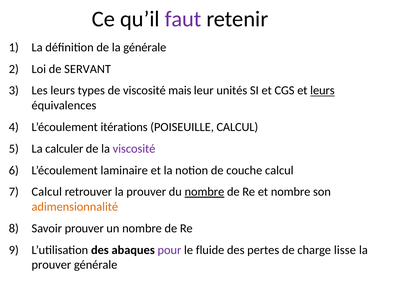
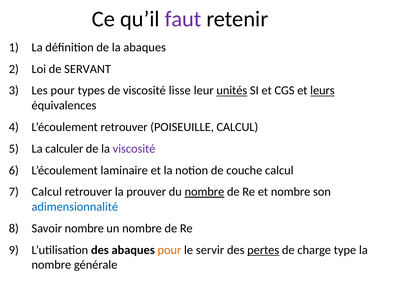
la générale: générale -> abaques
Les leurs: leurs -> pour
mais: mais -> lisse
unités underline: none -> present
L’écoulement itérations: itérations -> retrouver
adimensionnalité colour: orange -> blue
Savoir prouver: prouver -> nombre
pour at (169, 250) colour: purple -> orange
fluide: fluide -> servir
pertes underline: none -> present
lisse: lisse -> type
prouver at (51, 265): prouver -> nombre
